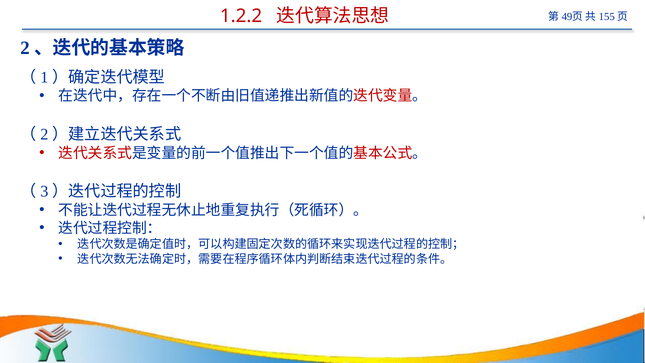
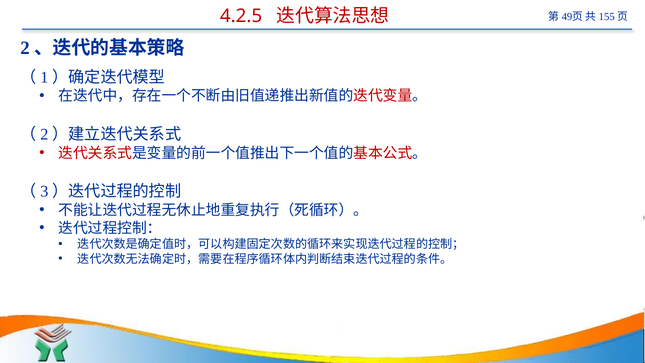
1.2.2: 1.2.2 -> 4.2.5
